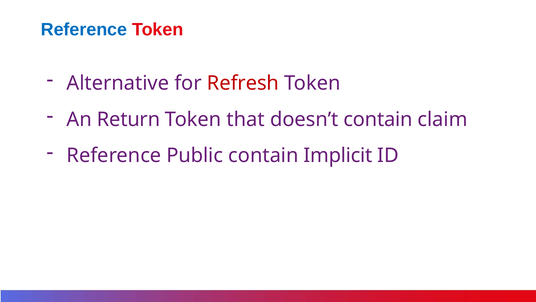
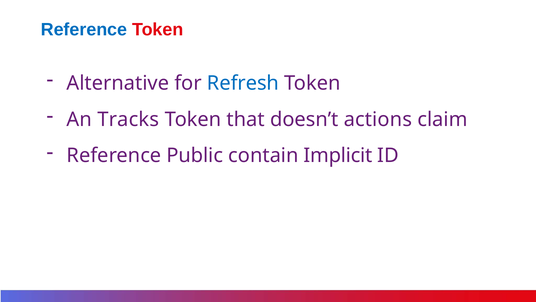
Refresh colour: red -> blue
Return: Return -> Tracks
doesn’t contain: contain -> actions
